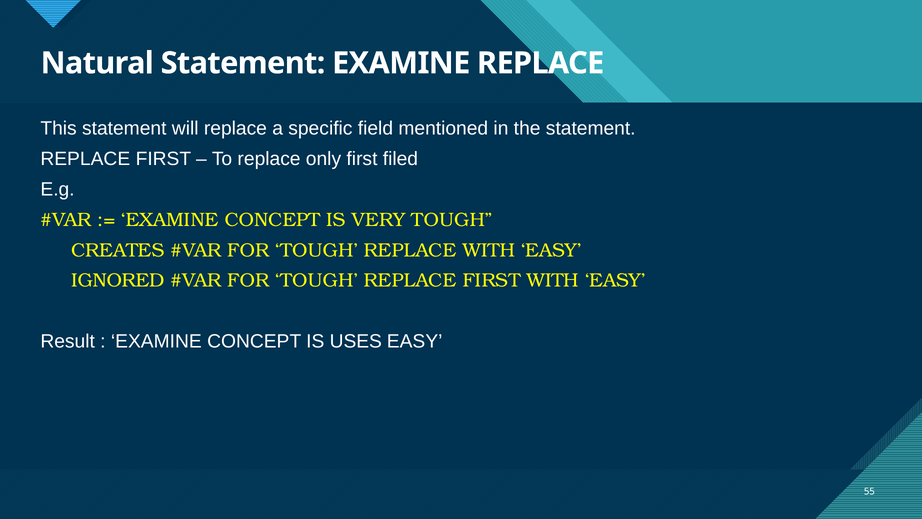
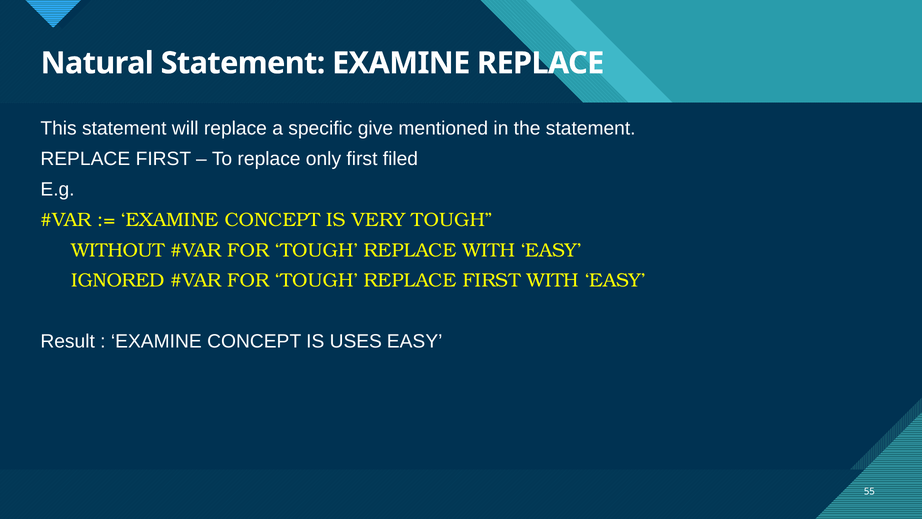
field: field -> give
CREATES: CREATES -> WITHOUT
